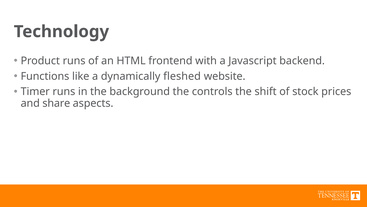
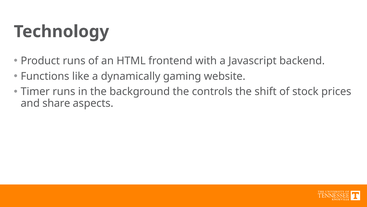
fleshed: fleshed -> gaming
